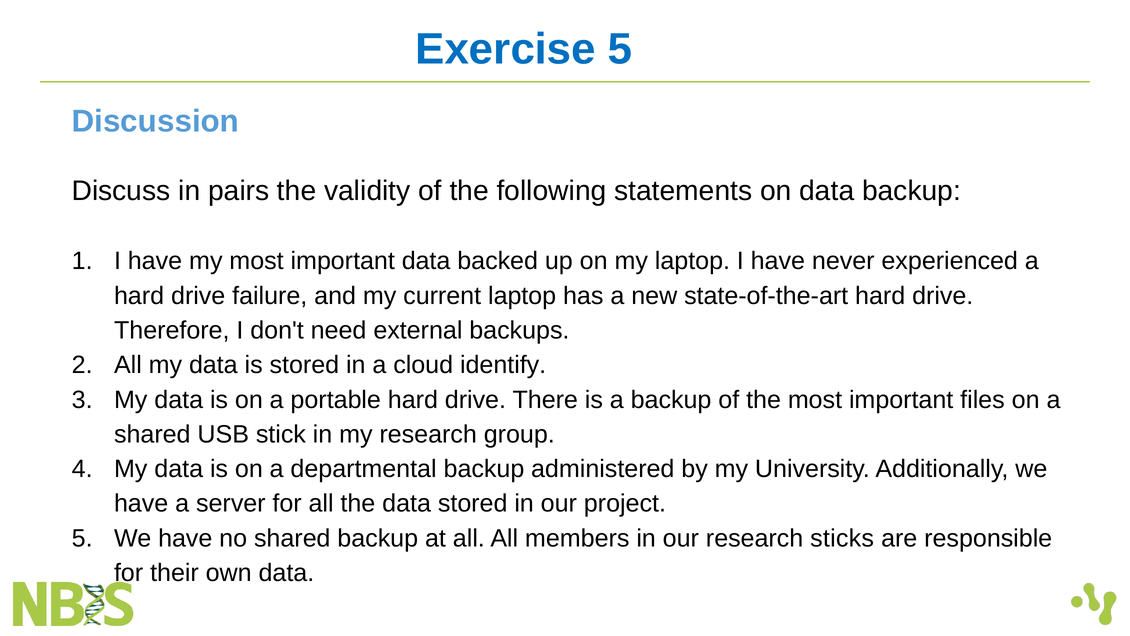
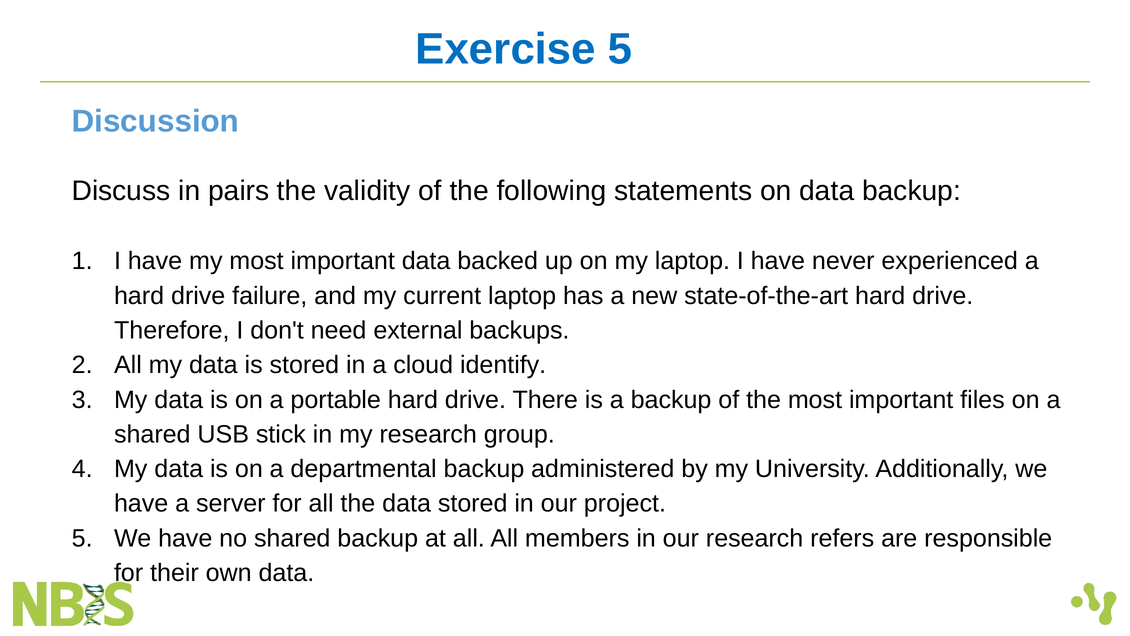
sticks: sticks -> refers
